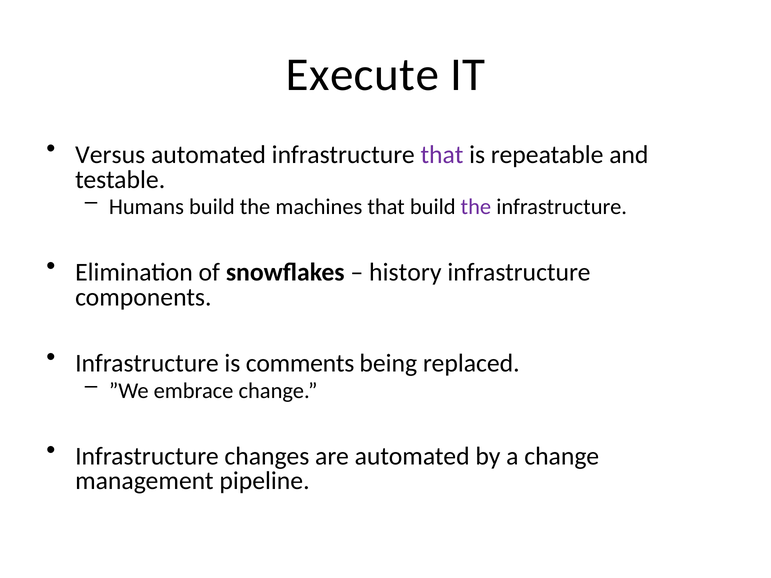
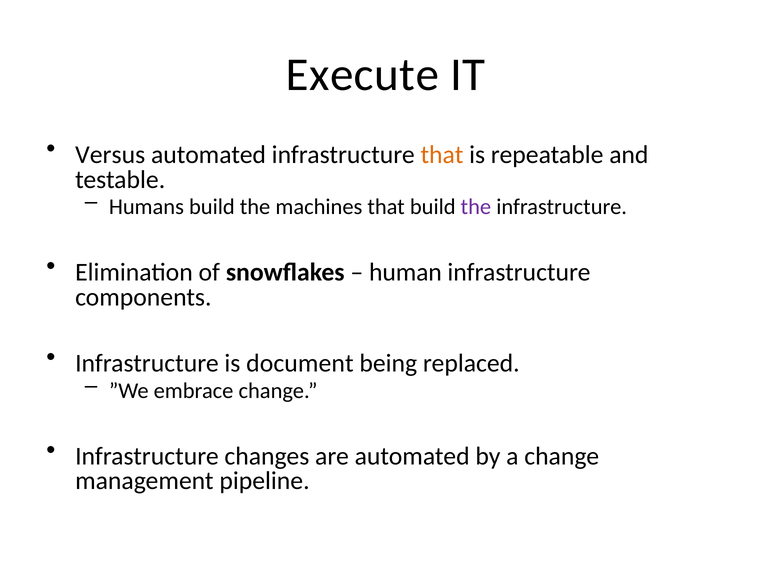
that at (442, 155) colour: purple -> orange
history: history -> human
comments: comments -> document
